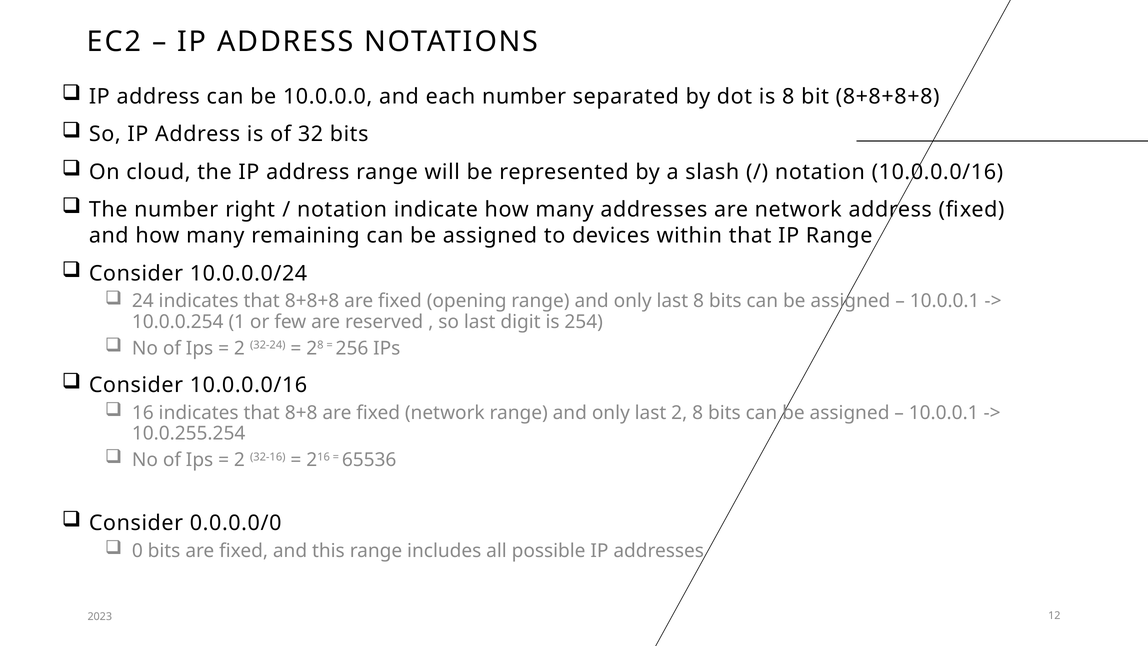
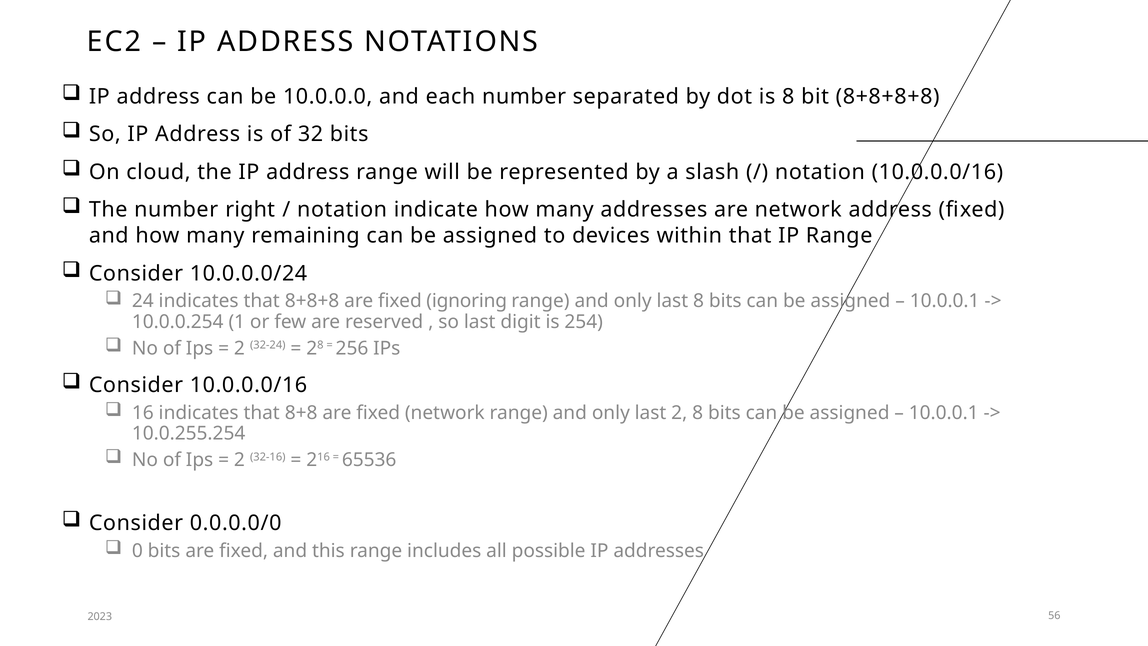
opening: opening -> ignoring
12: 12 -> 56
